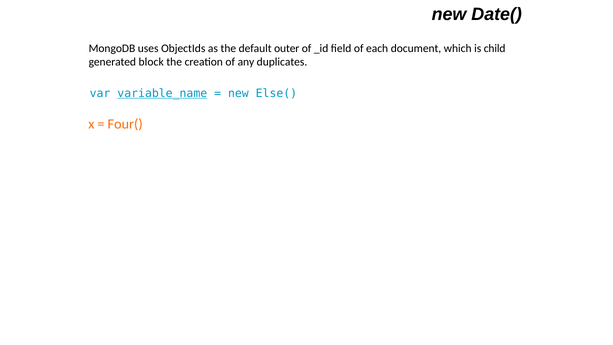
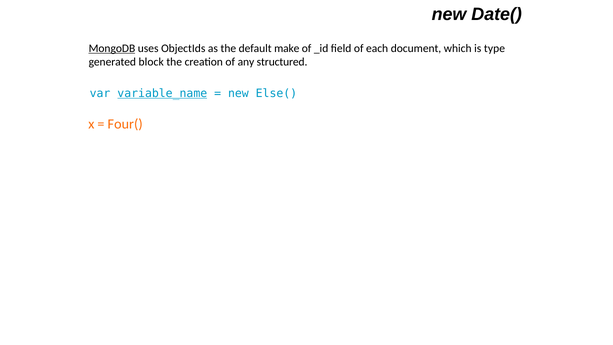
MongoDB underline: none -> present
outer: outer -> make
child: child -> type
duplicates: duplicates -> structured
